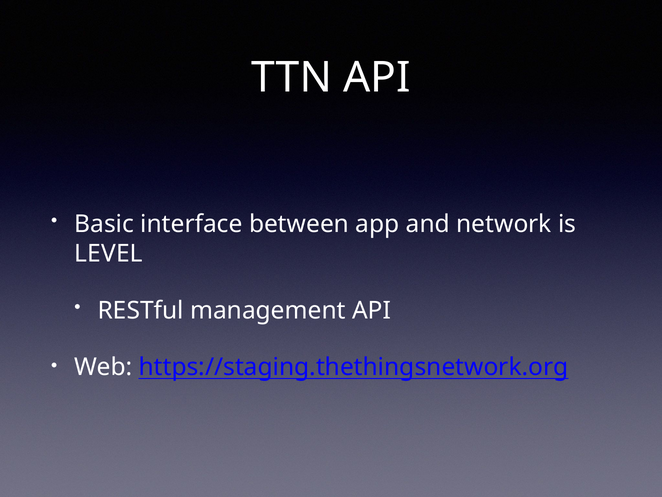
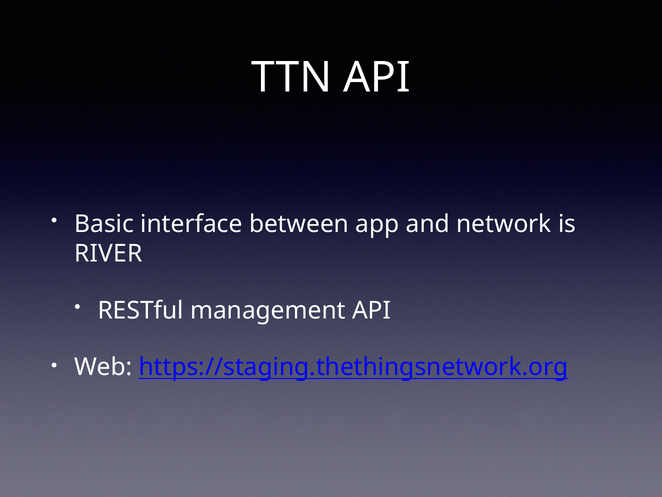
LEVEL: LEVEL -> RIVER
